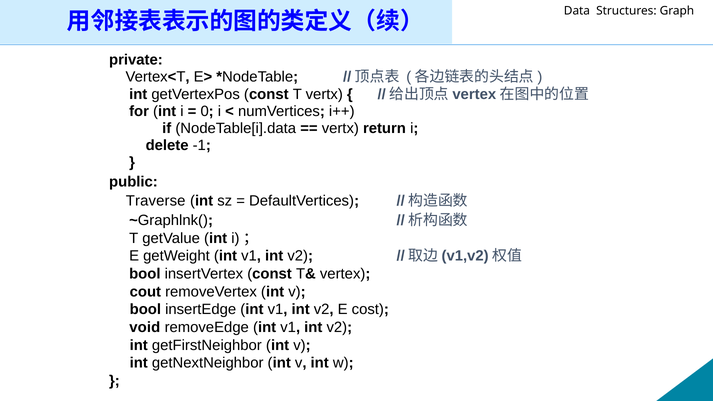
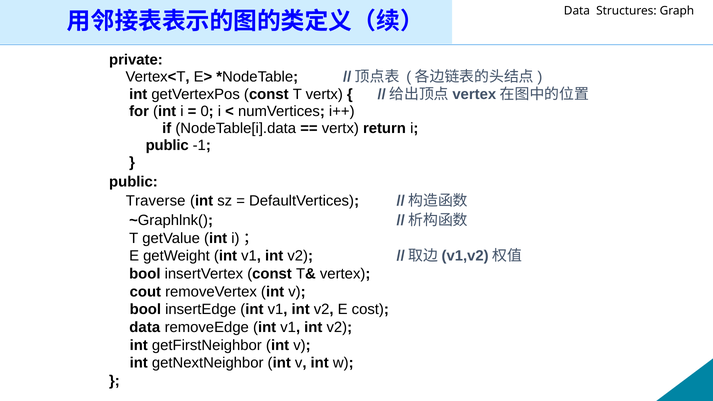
delete at (167, 145): delete -> public
void at (145, 327): void -> data
